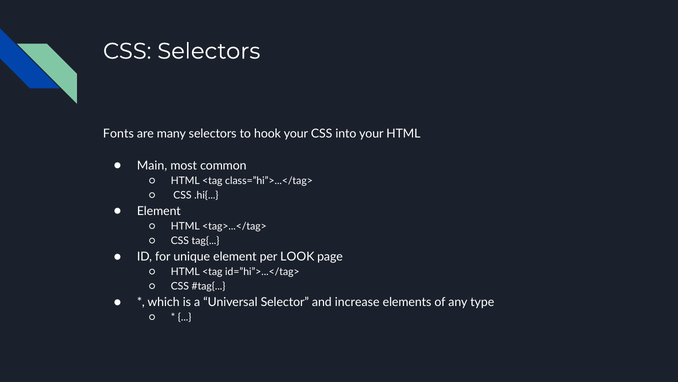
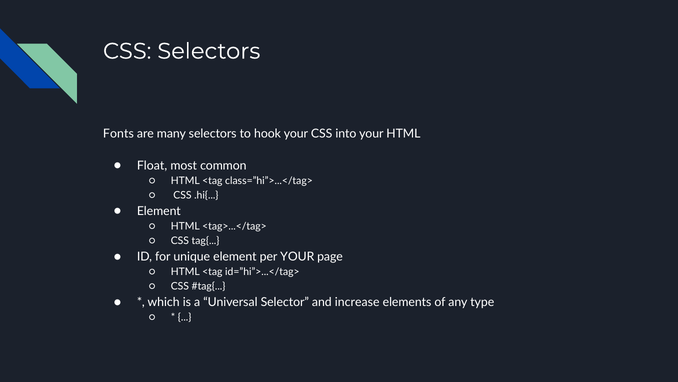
Main: Main -> Float
per LOOK: LOOK -> YOUR
